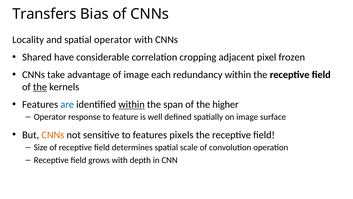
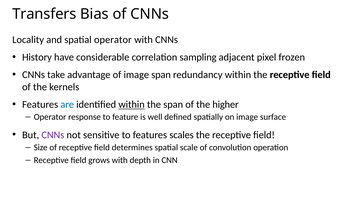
Shared: Shared -> History
cropping: cropping -> sampling
image each: each -> span
the at (40, 87) underline: present -> none
CNNs at (53, 135) colour: orange -> purple
pixels: pixels -> scales
